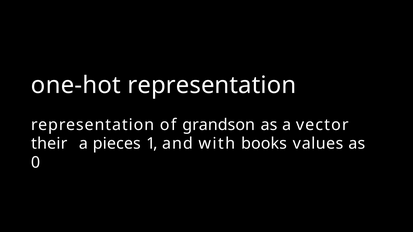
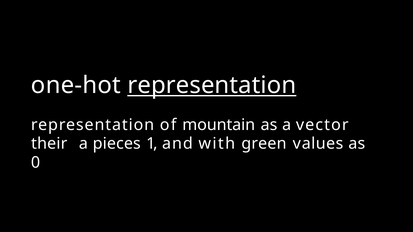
representation at (212, 85) underline: none -> present
grandson: grandson -> mountain
books: books -> green
